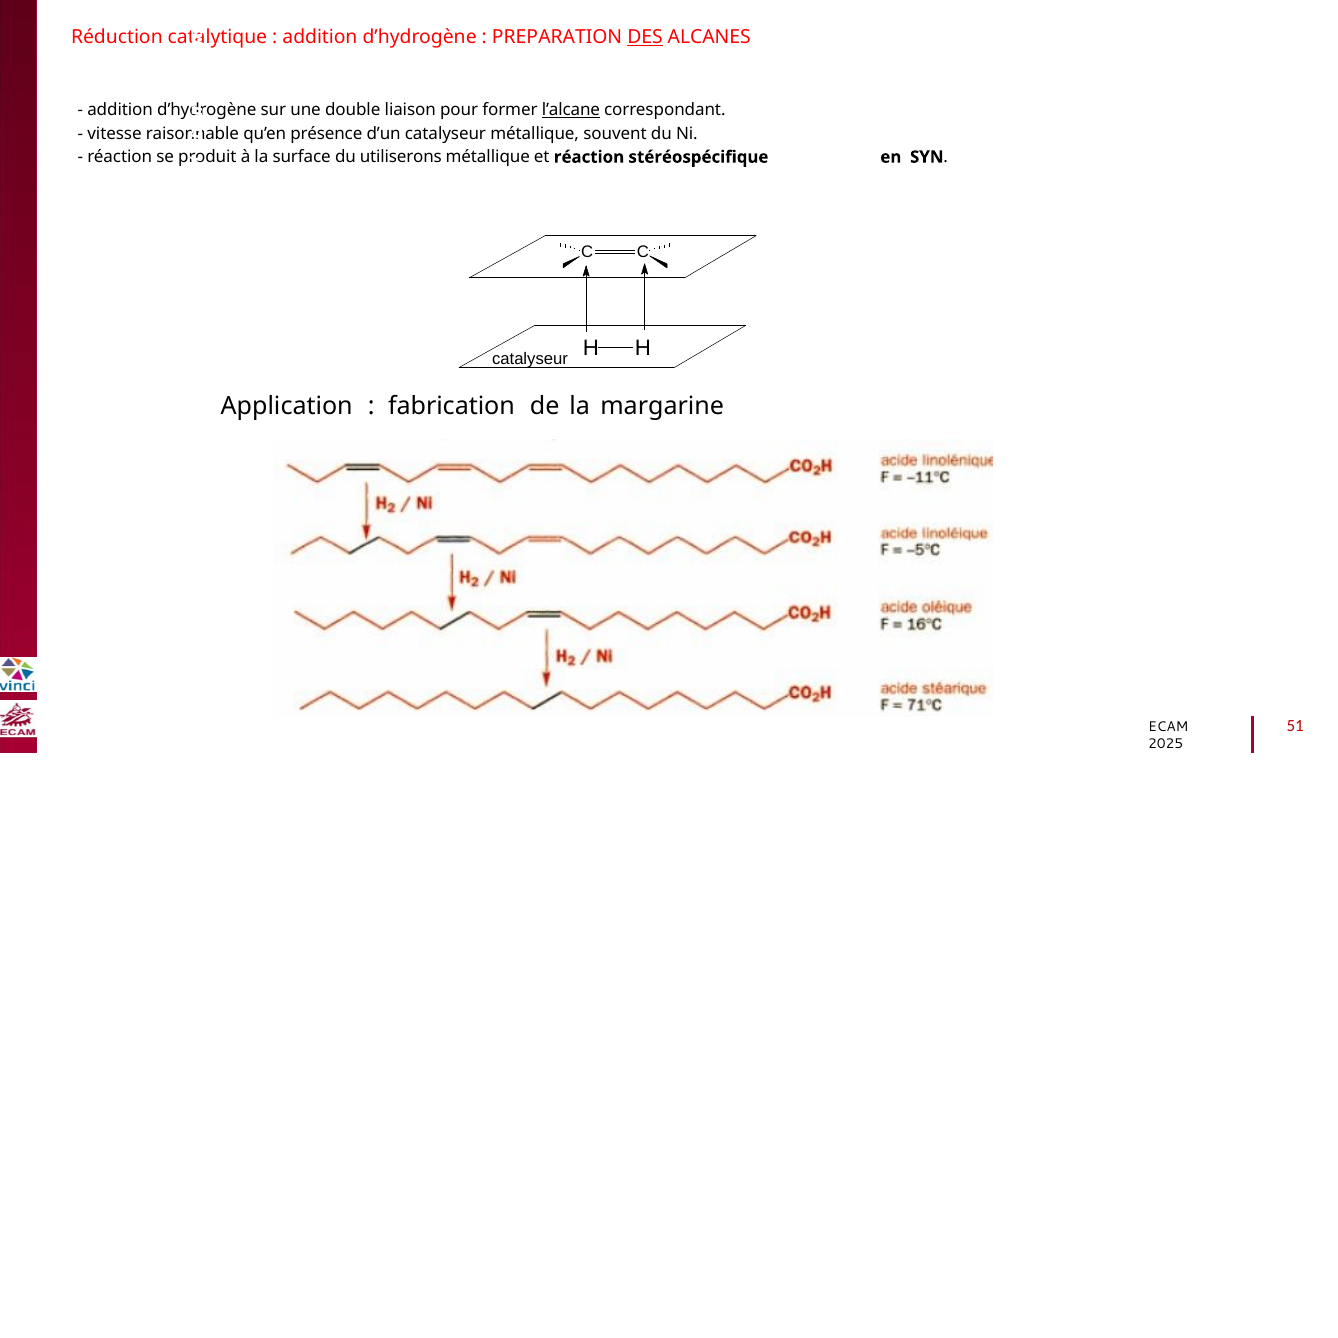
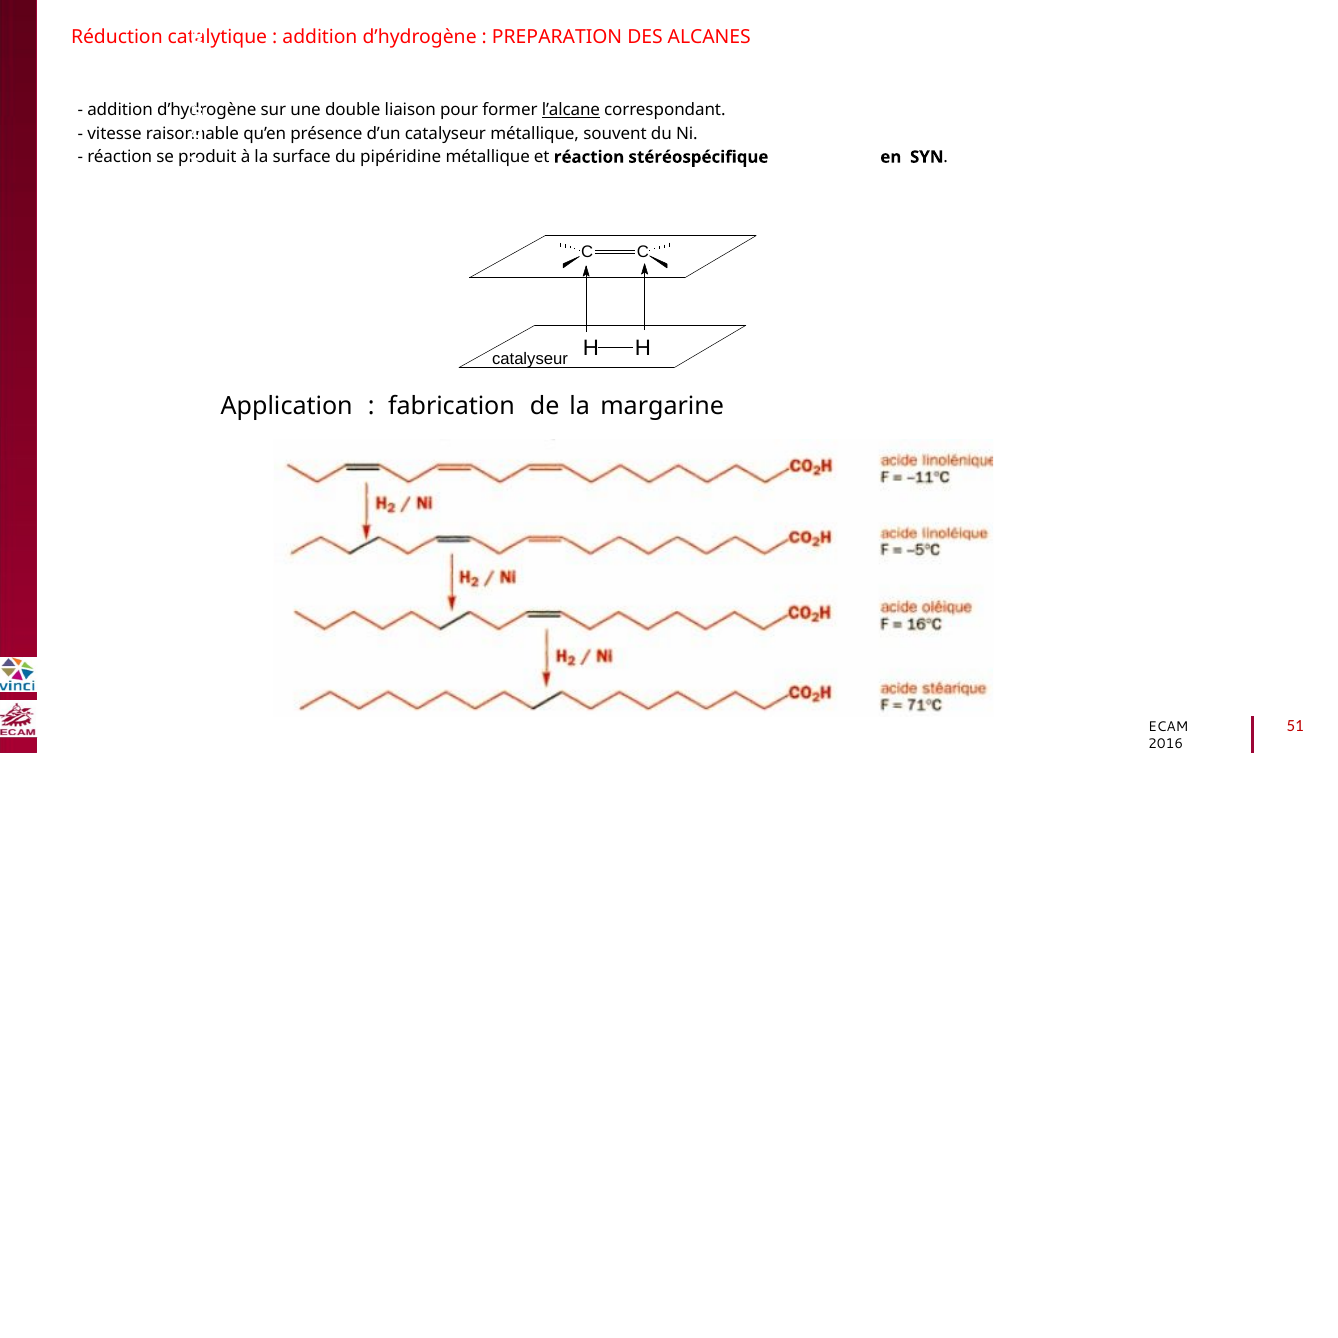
DES underline: present -> none
utiliserons: utiliserons -> pipéridine
2025: 2025 -> 2016
